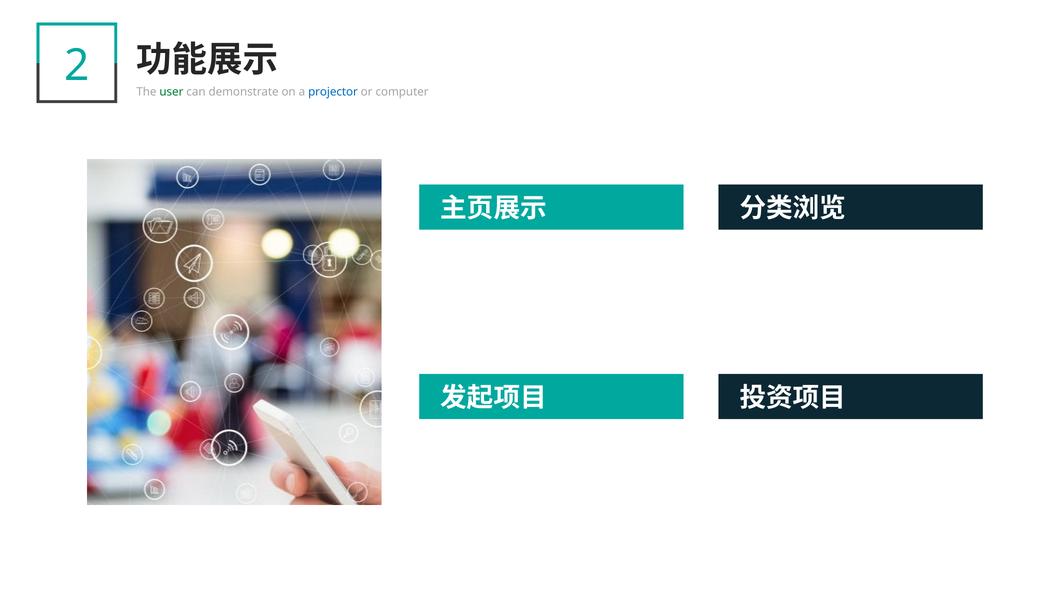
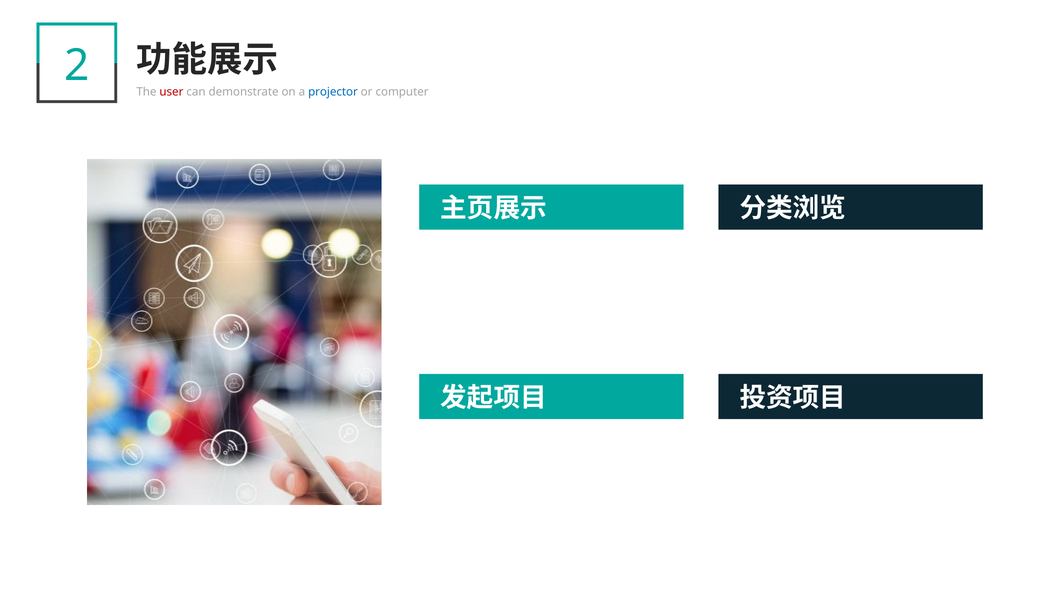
user colour: green -> red
